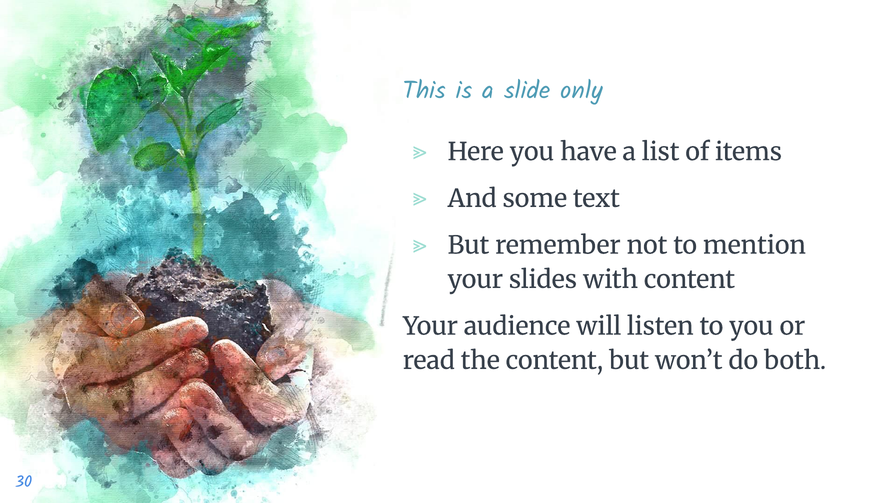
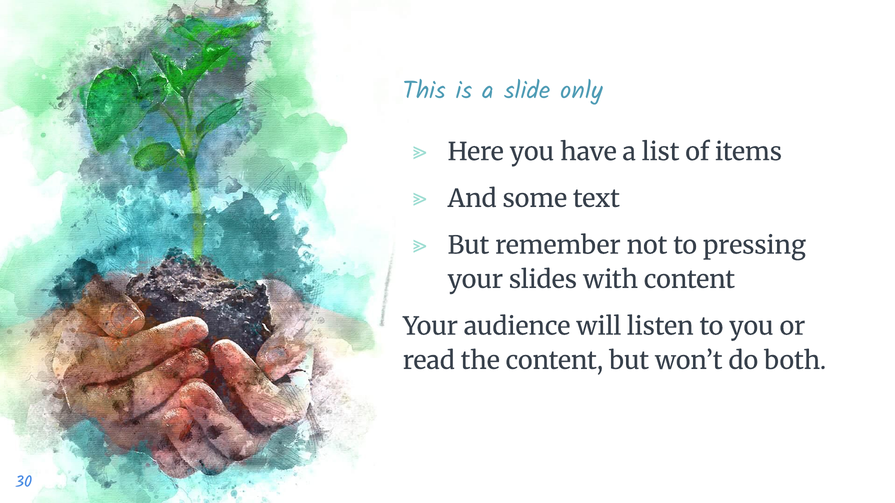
mention: mention -> pressing
